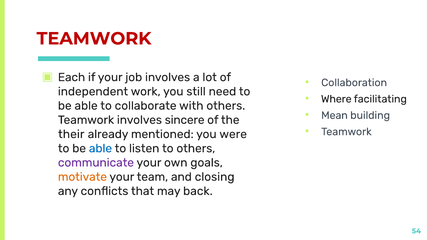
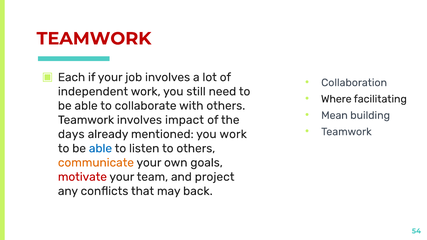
sincere: sincere -> impact
their: their -> days
you were: were -> work
communicate colour: purple -> orange
motivate colour: orange -> red
closing: closing -> project
